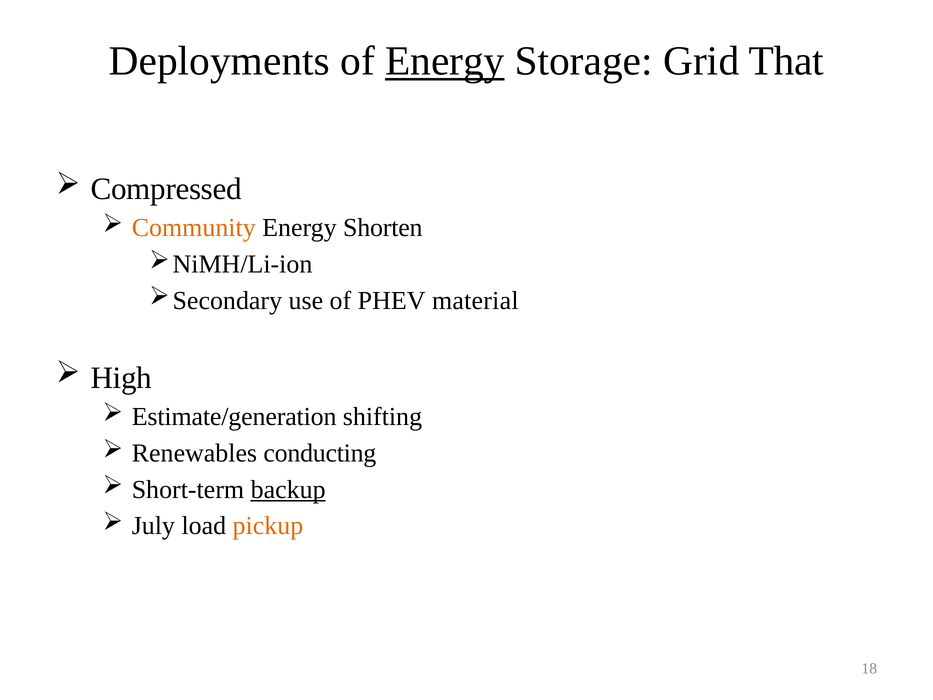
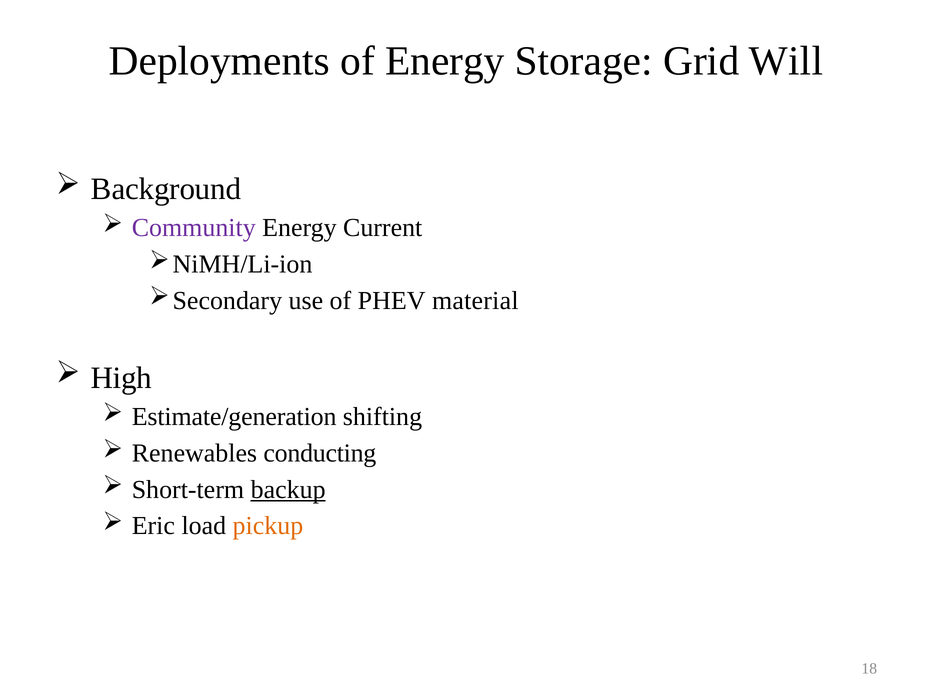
Energy at (445, 61) underline: present -> none
That: That -> Will
Compressed: Compressed -> Background
Community colour: orange -> purple
Shorten: Shorten -> Current
July: July -> Eric
